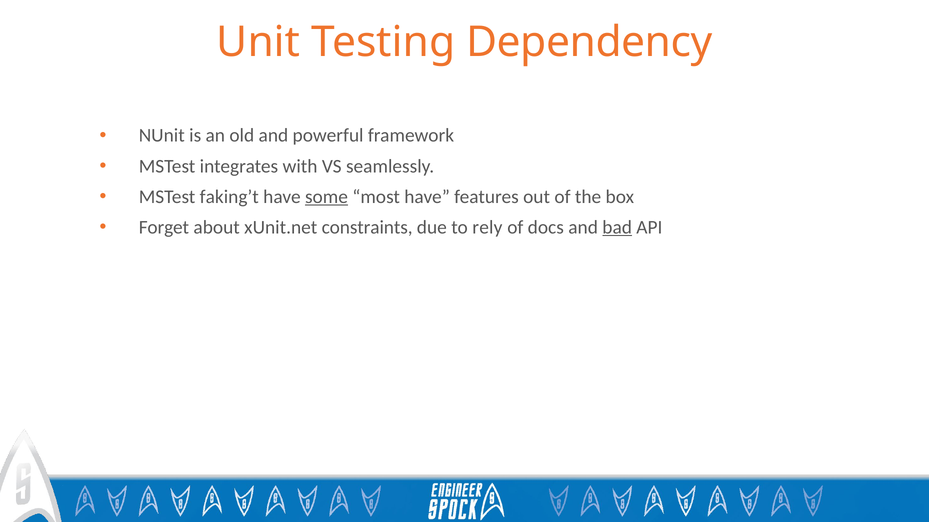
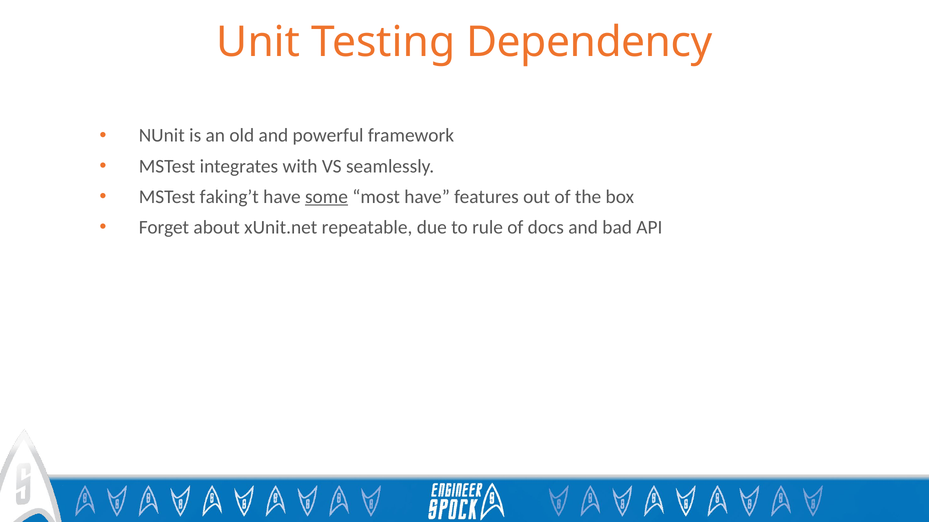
constraints: constraints -> repeatable
rely: rely -> rule
bad underline: present -> none
